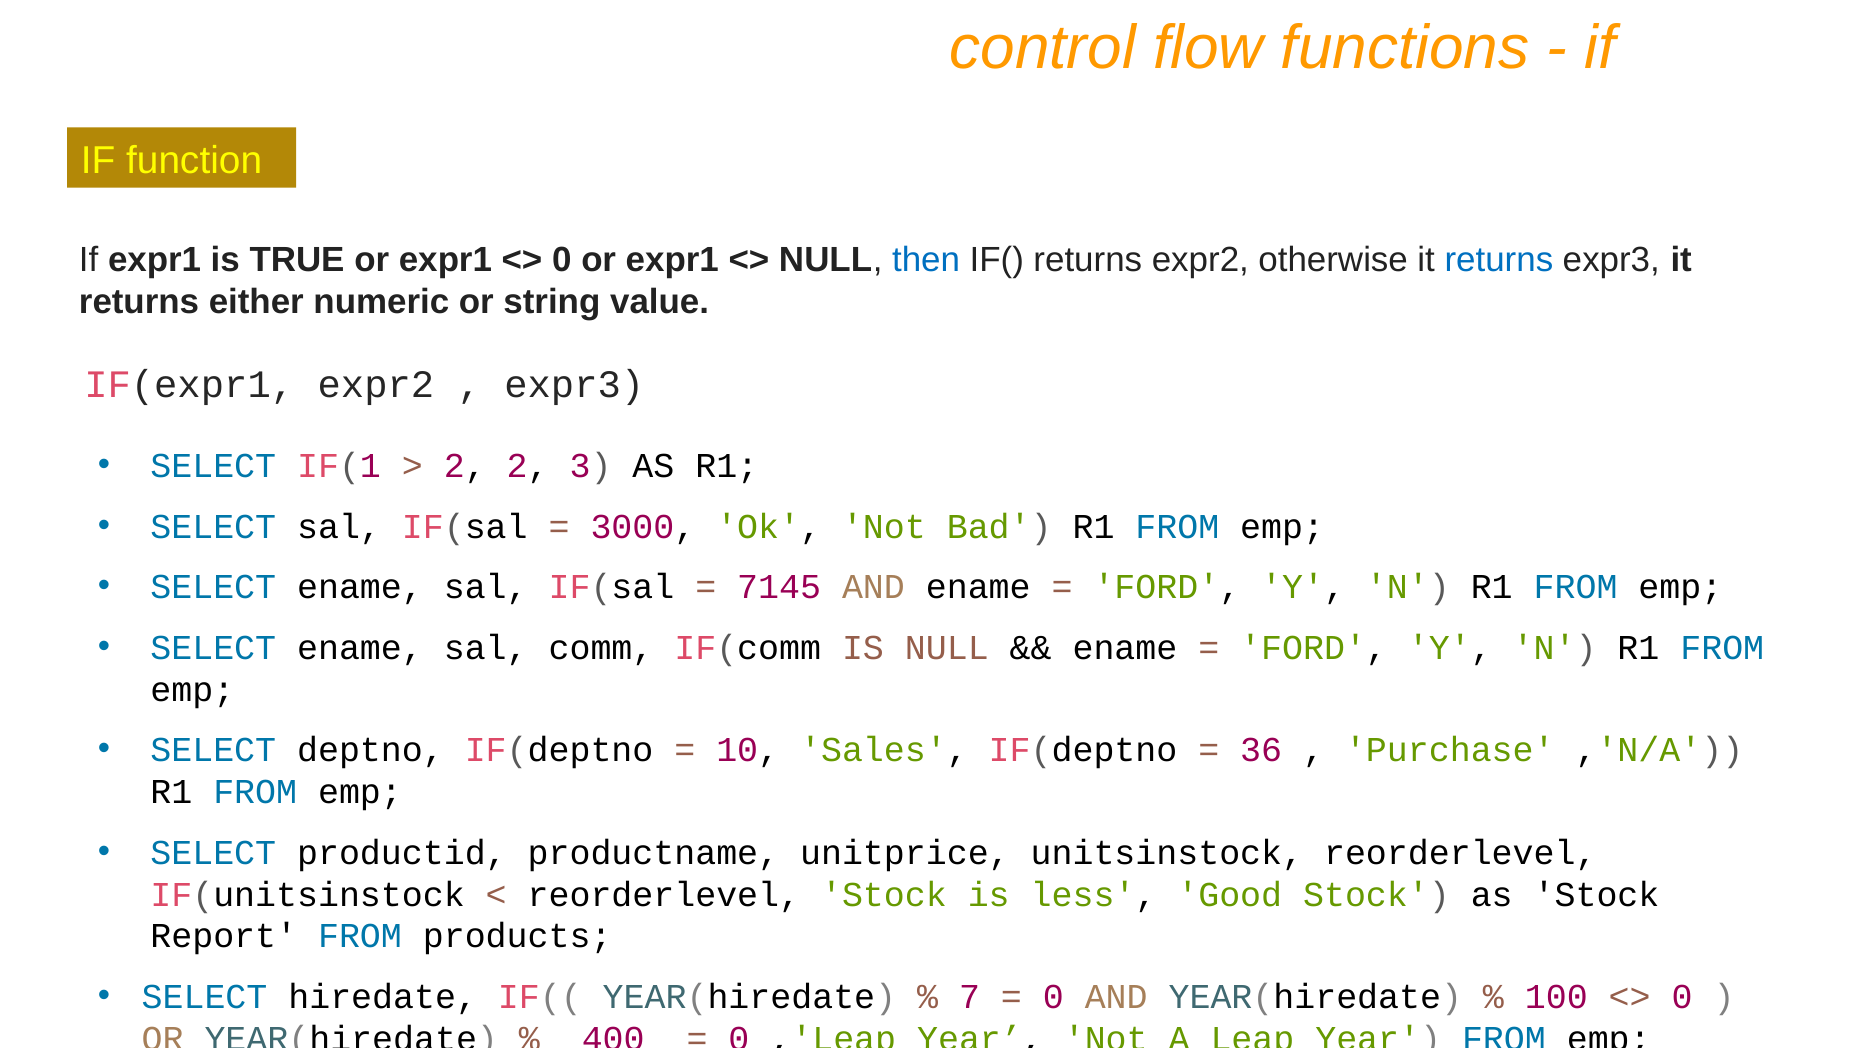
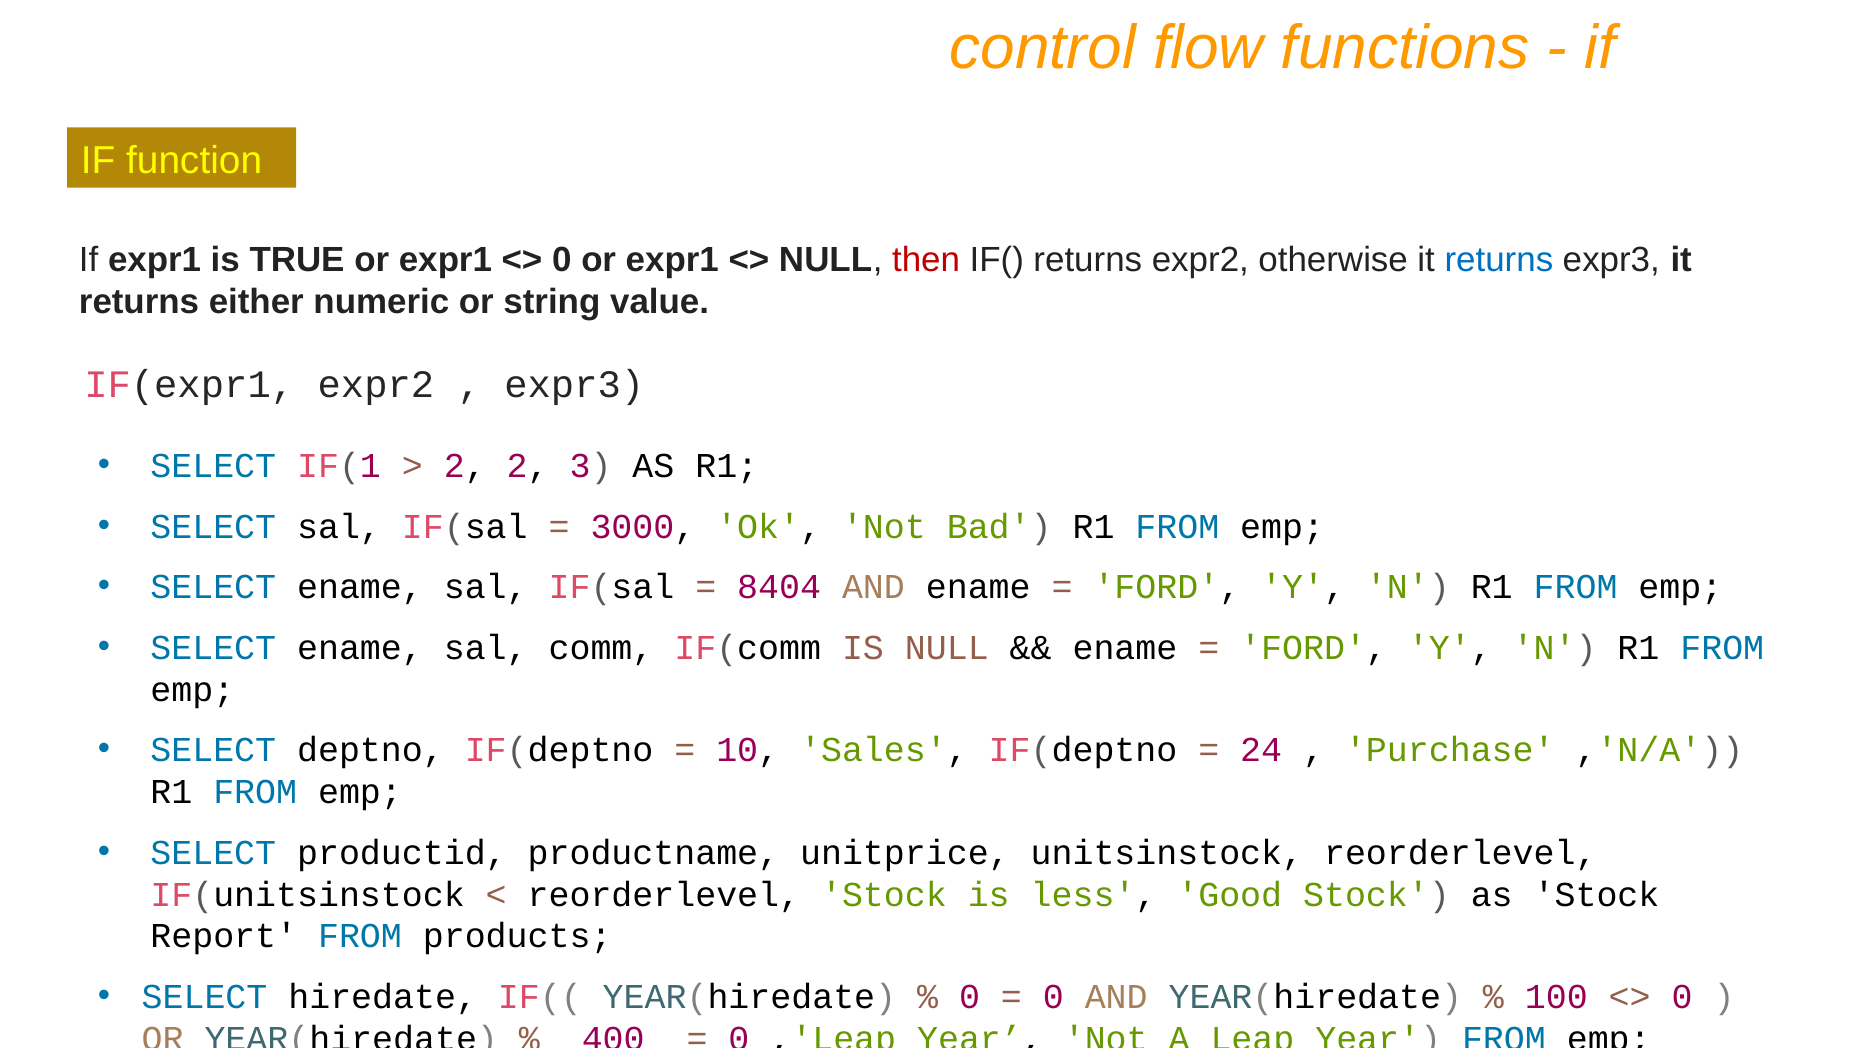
then colour: blue -> red
7145: 7145 -> 8404
36: 36 -> 24
7 at (970, 997): 7 -> 0
